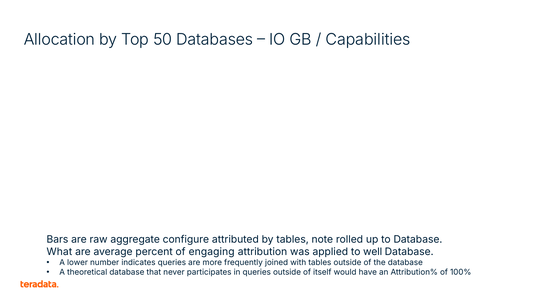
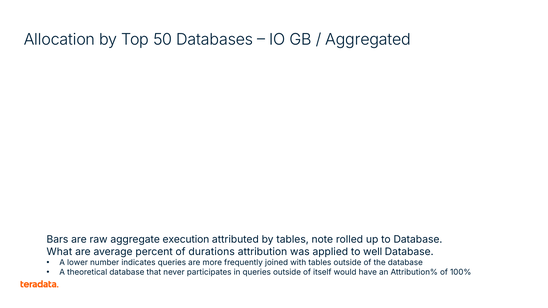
Capabilities: Capabilities -> Aggregated
configure: configure -> execution
engaging: engaging -> durations
